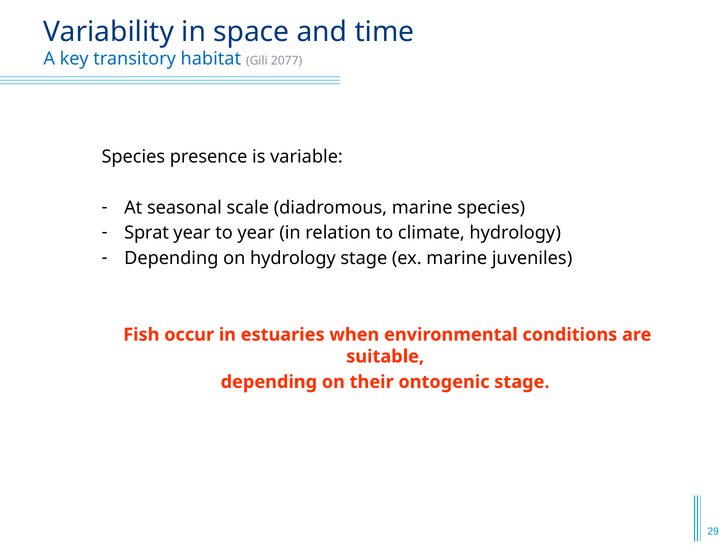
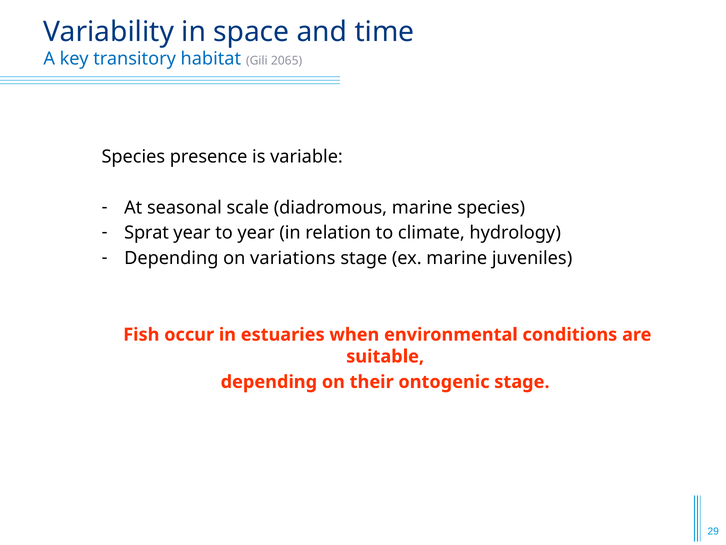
2077: 2077 -> 2065
on hydrology: hydrology -> variations
